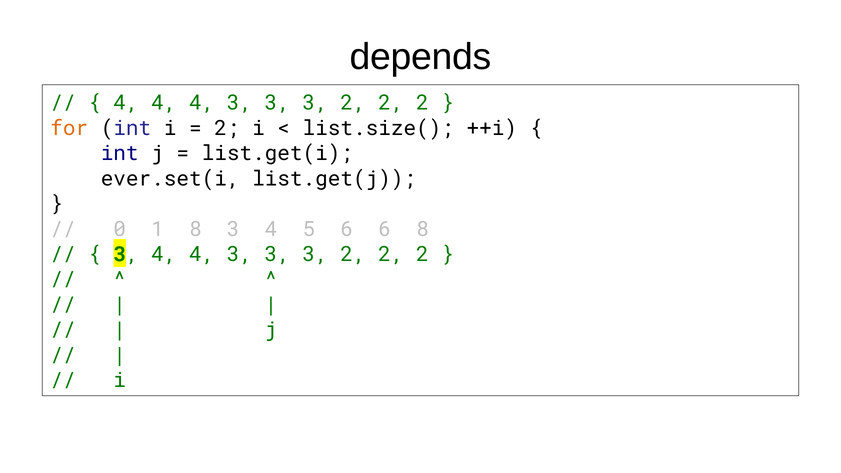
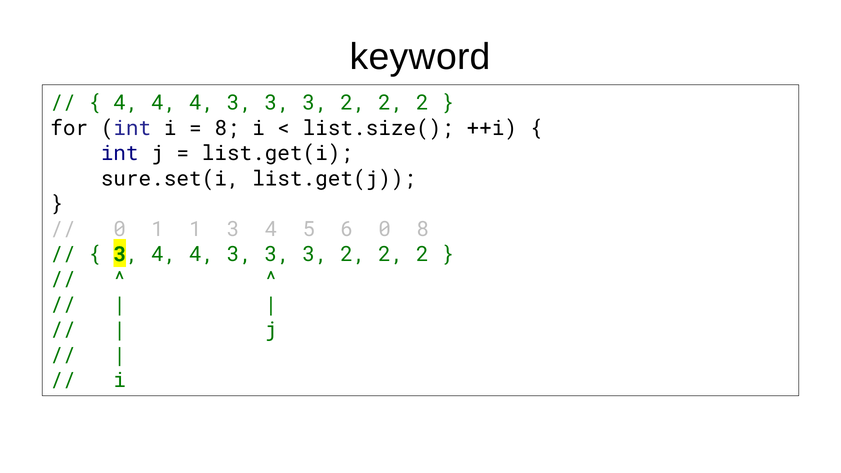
depends: depends -> keyword
for colour: orange -> black
2 at (227, 128): 2 -> 8
ever.set(i: ever.set(i -> sure.set(i
1 8: 8 -> 1
6 6: 6 -> 0
